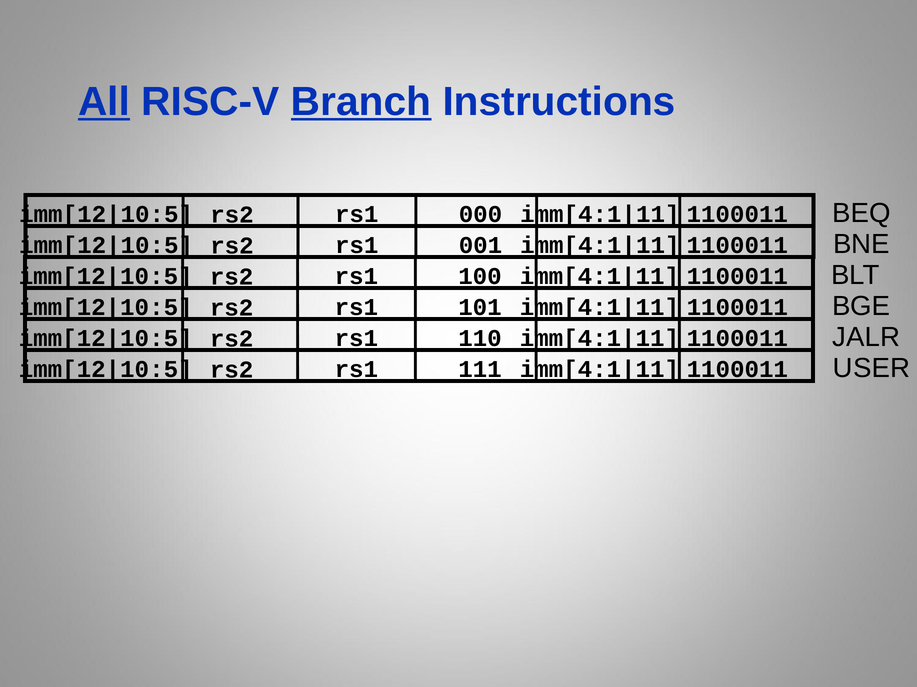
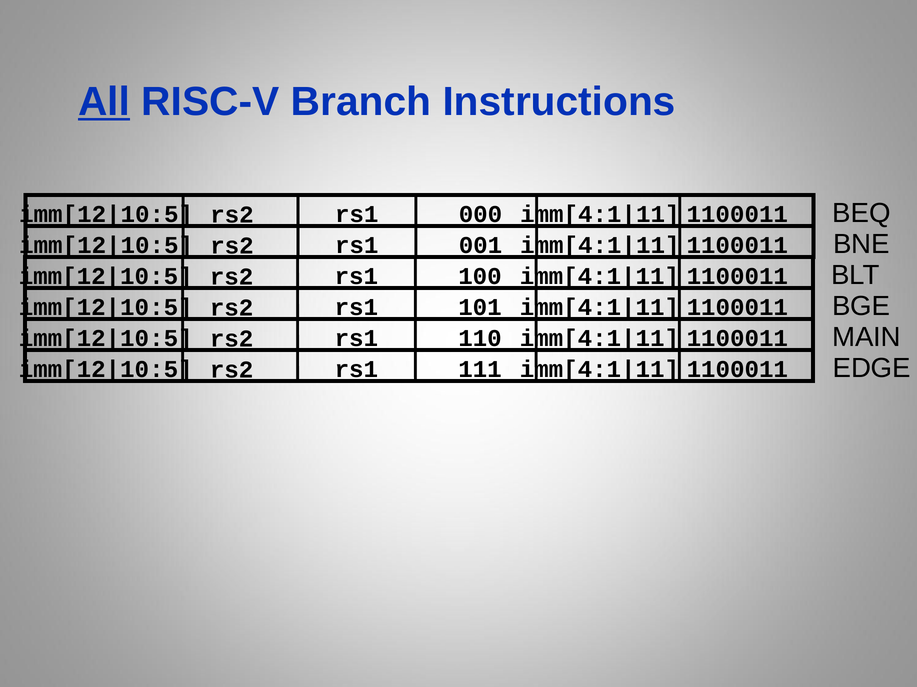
Branch underline: present -> none
JALR: JALR -> MAIN
USER: USER -> EDGE
